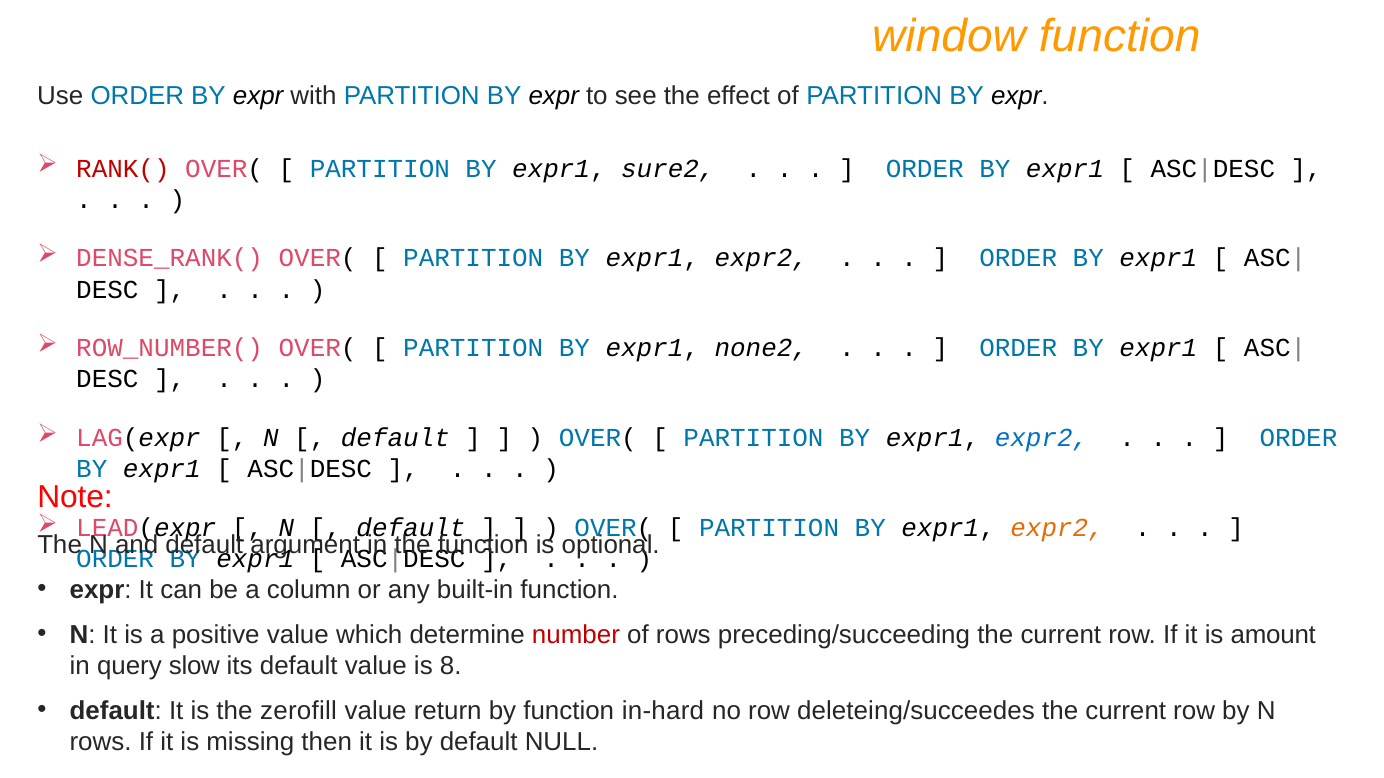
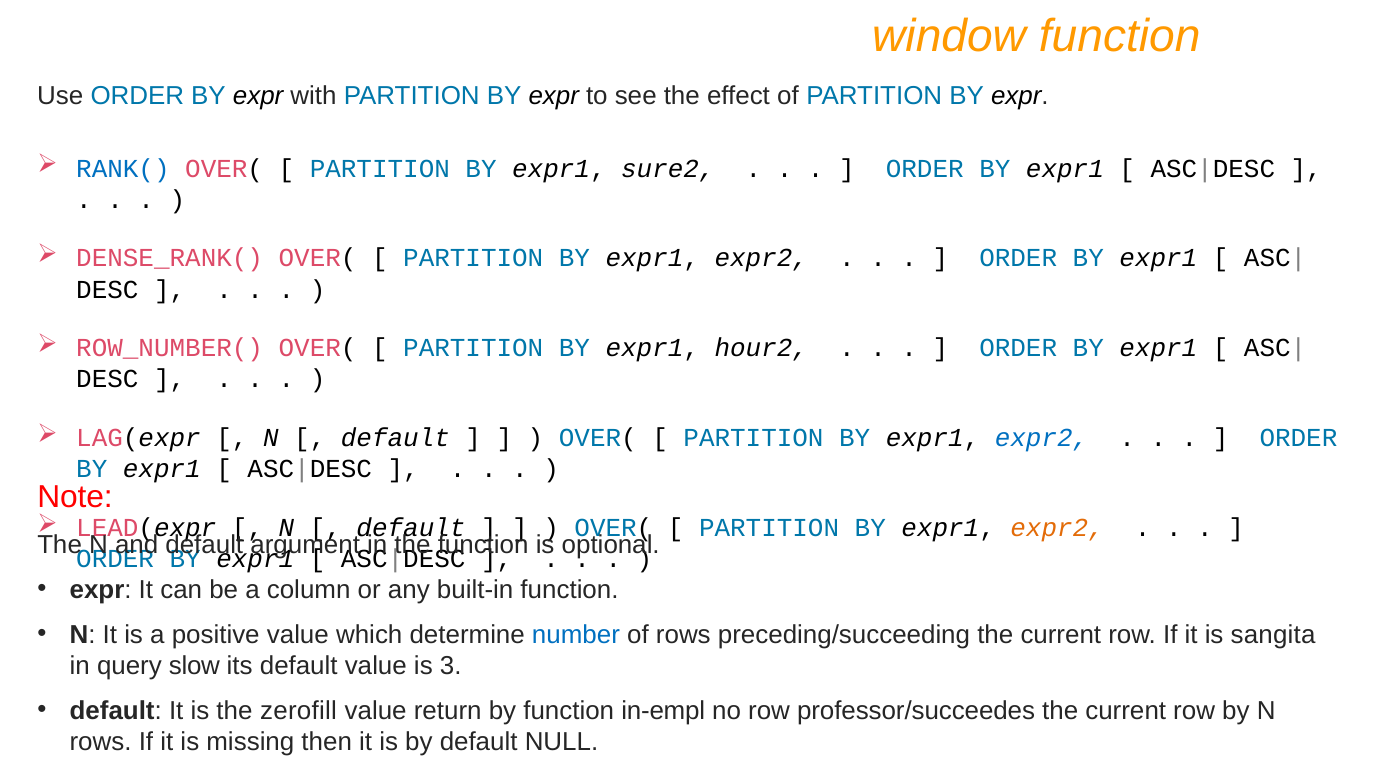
RANK( colour: red -> blue
none2: none2 -> hour2
number colour: red -> blue
amount: amount -> sangita
8: 8 -> 3
in-hard: in-hard -> in-empl
deleteing/succeedes: deleteing/succeedes -> professor/succeedes
